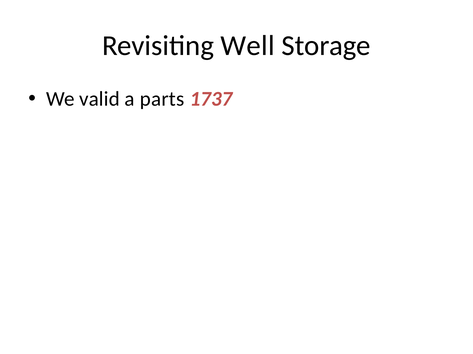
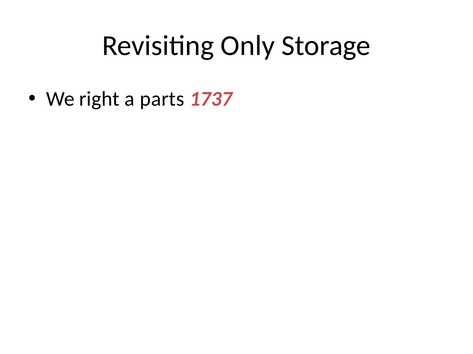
Well: Well -> Only
valid: valid -> right
